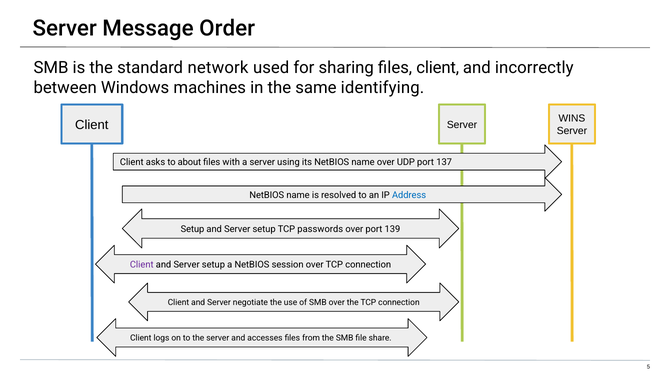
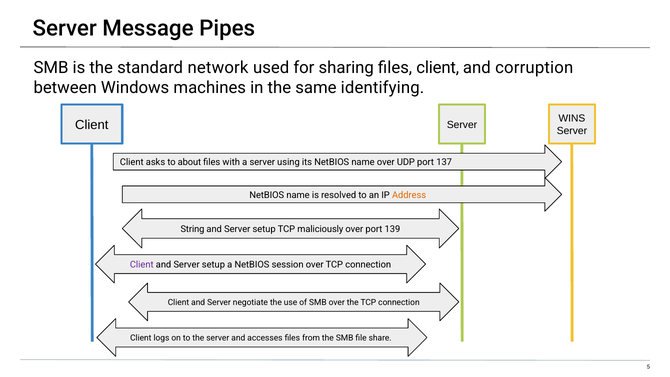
Order: Order -> Pipes
incorrectly: incorrectly -> corruption
Address colour: blue -> orange
Setup at (192, 229): Setup -> String
passwords: passwords -> maliciously
